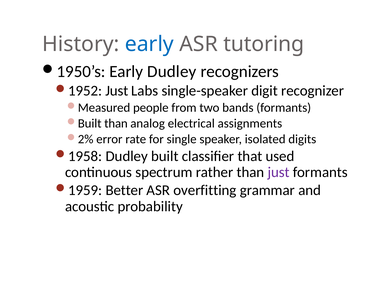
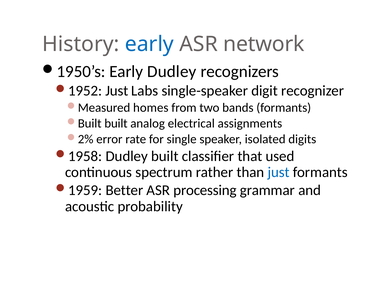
tutoring: tutoring -> network
people: people -> homes
than at (116, 124): than -> built
just at (279, 172) colour: purple -> blue
overfitting: overfitting -> processing
